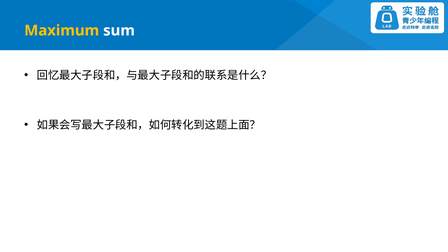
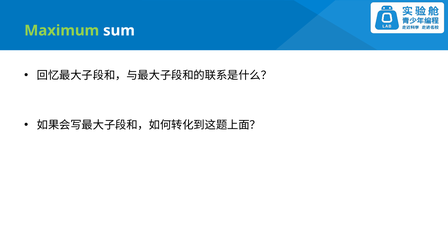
Maximum colour: yellow -> light green
